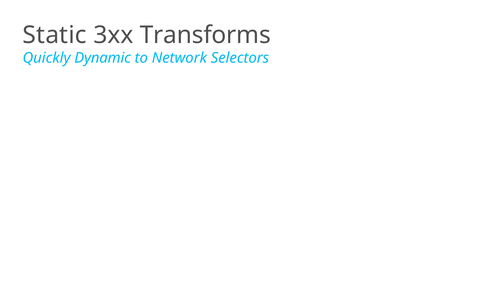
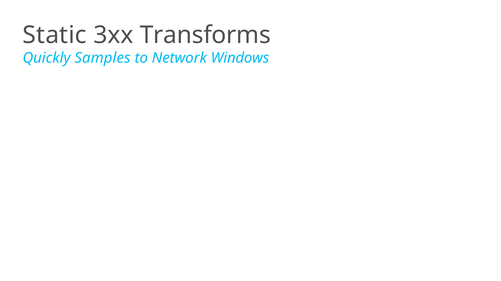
Dynamic: Dynamic -> Samples
Selectors: Selectors -> Windows
